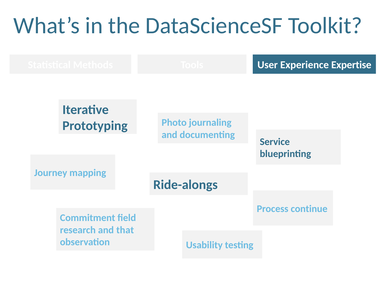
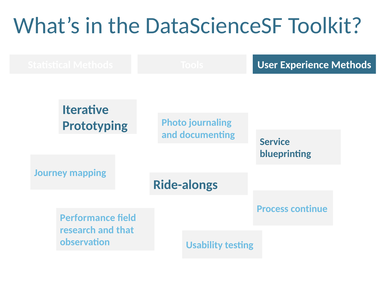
Experience Expertise: Expertise -> Methods
Commitment: Commitment -> Performance
